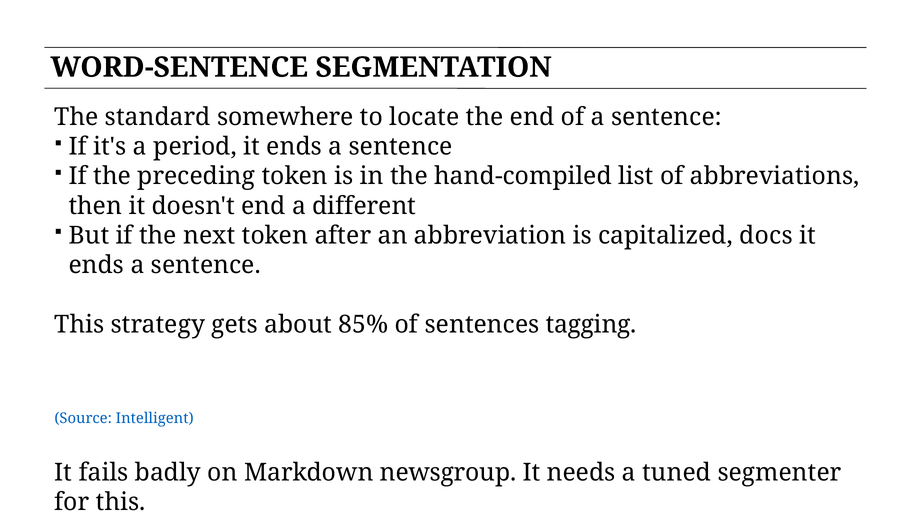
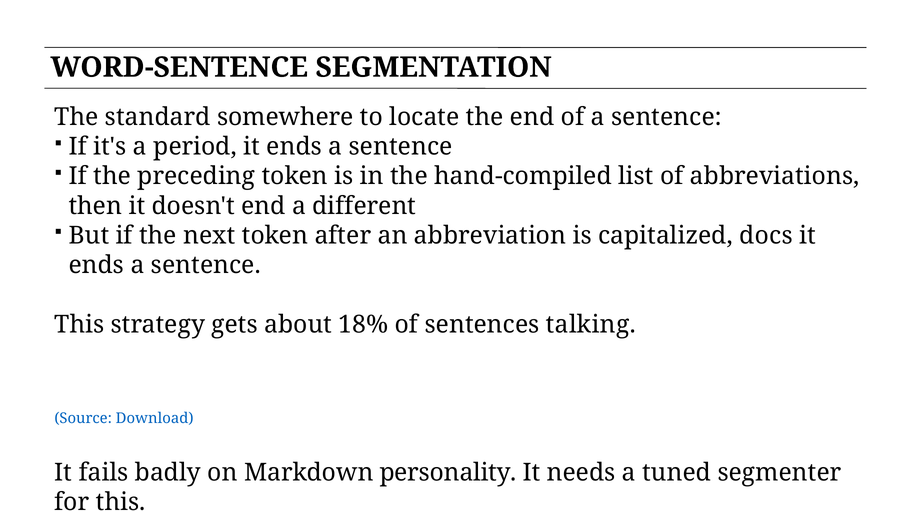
85%: 85% -> 18%
tagging: tagging -> talking
Intelligent: Intelligent -> Download
newsgroup: newsgroup -> personality
